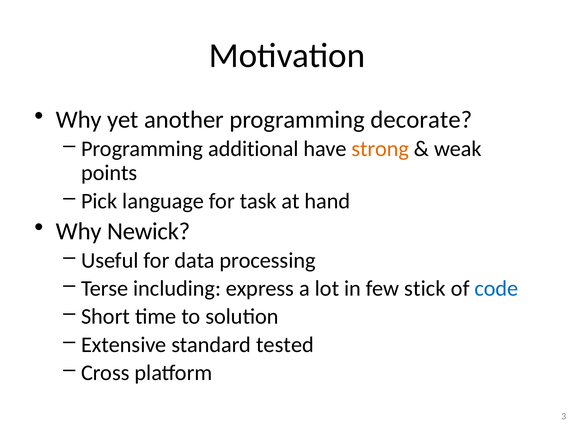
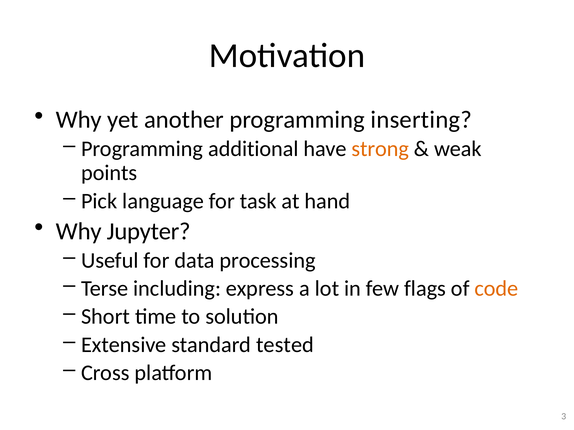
decorate: decorate -> inserting
Newick: Newick -> Jupyter
stick: stick -> flags
code colour: blue -> orange
